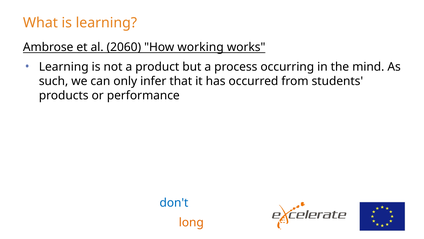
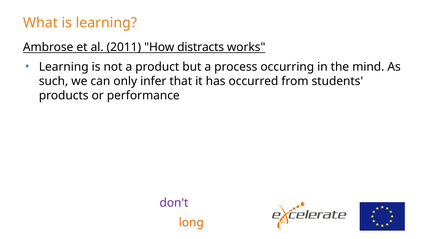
2060: 2060 -> 2011
working: working -> distracts
don't colour: blue -> purple
